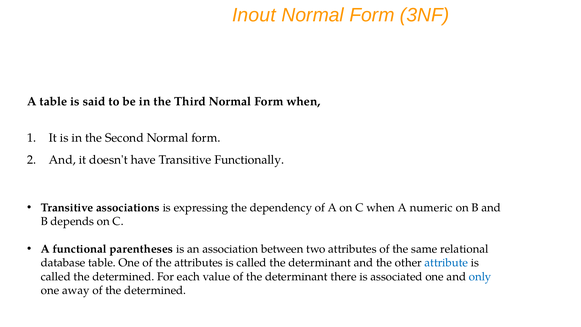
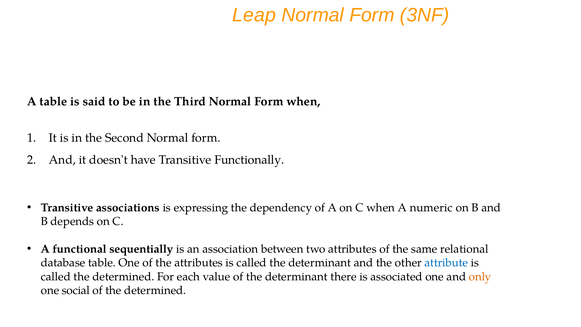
Inout: Inout -> Leap
parentheses: parentheses -> sequentially
only colour: blue -> orange
away: away -> social
